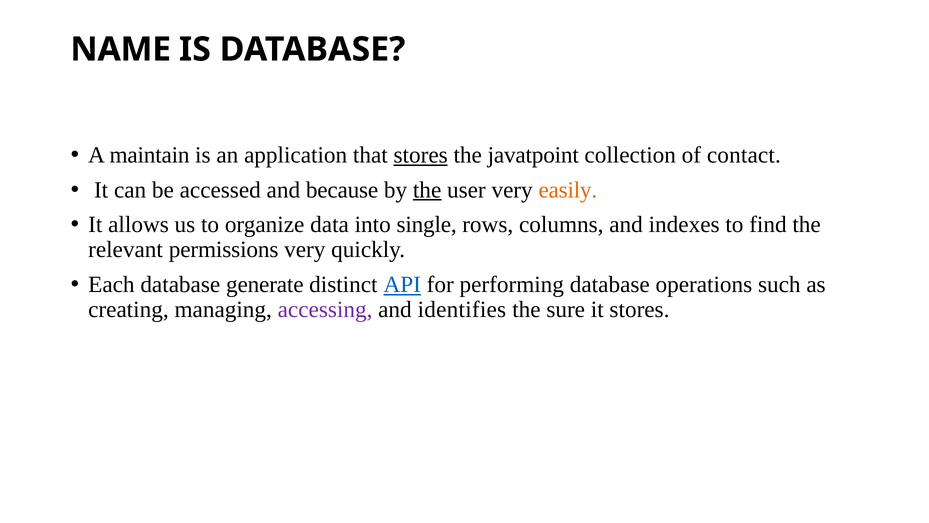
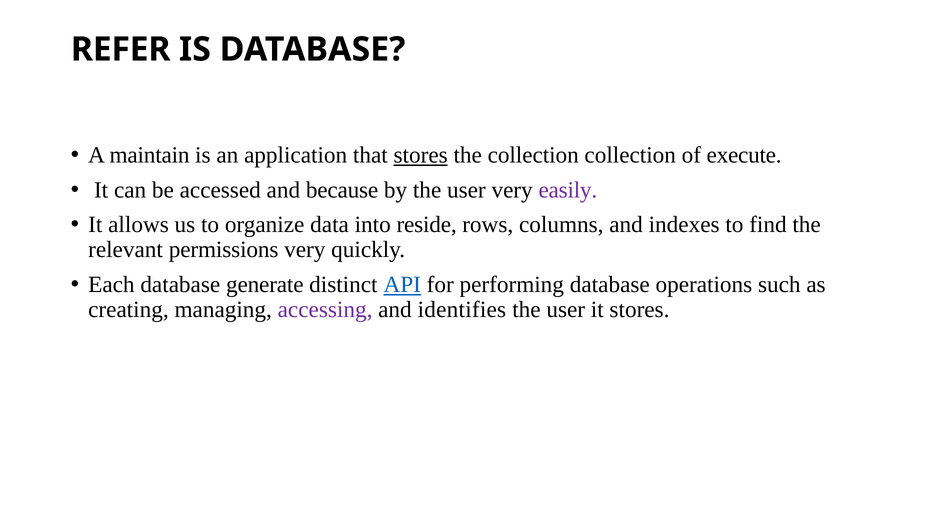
NAME: NAME -> REFER
the javatpoint: javatpoint -> collection
contact: contact -> execute
the at (427, 190) underline: present -> none
easily colour: orange -> purple
single: single -> reside
sure at (566, 309): sure -> user
